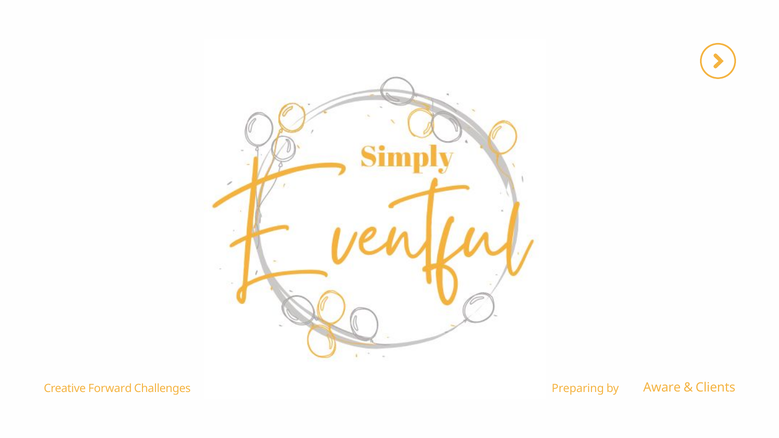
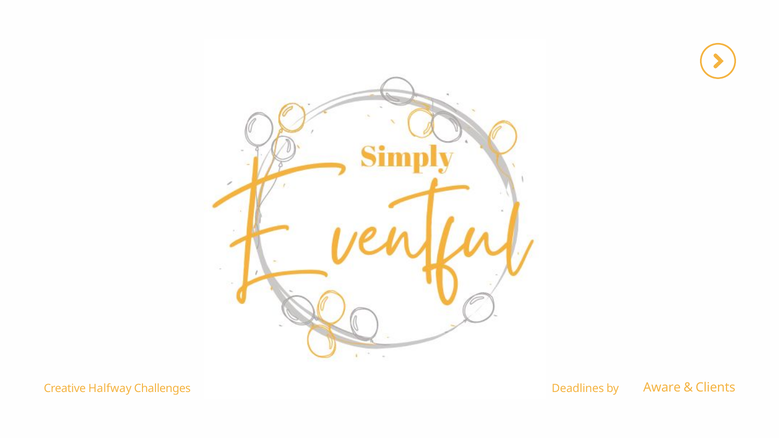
Forward: Forward -> Halfway
Preparing: Preparing -> Deadlines
